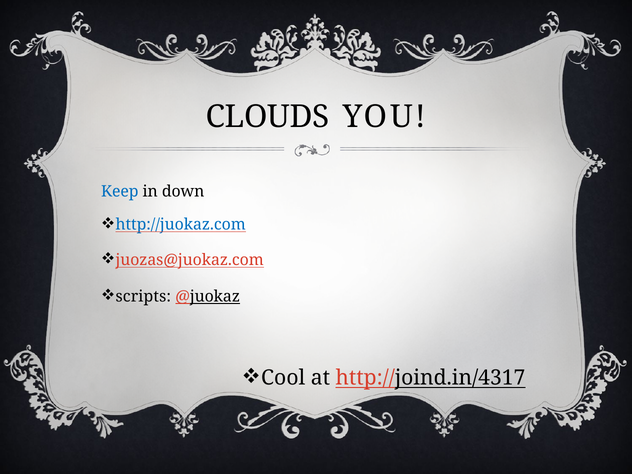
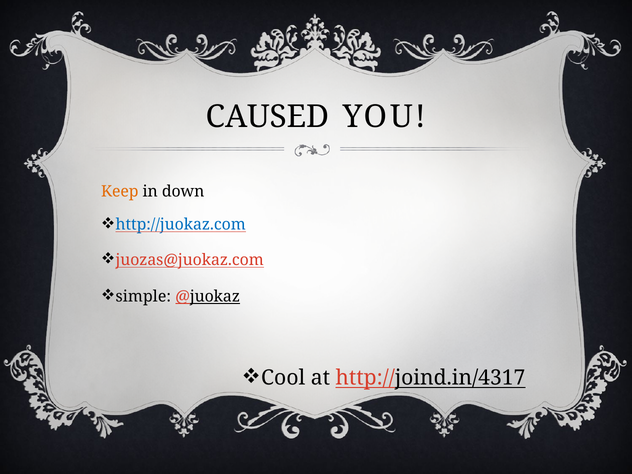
CLOUDS: CLOUDS -> CAUSED
Keep colour: blue -> orange
scripts: scripts -> simple
